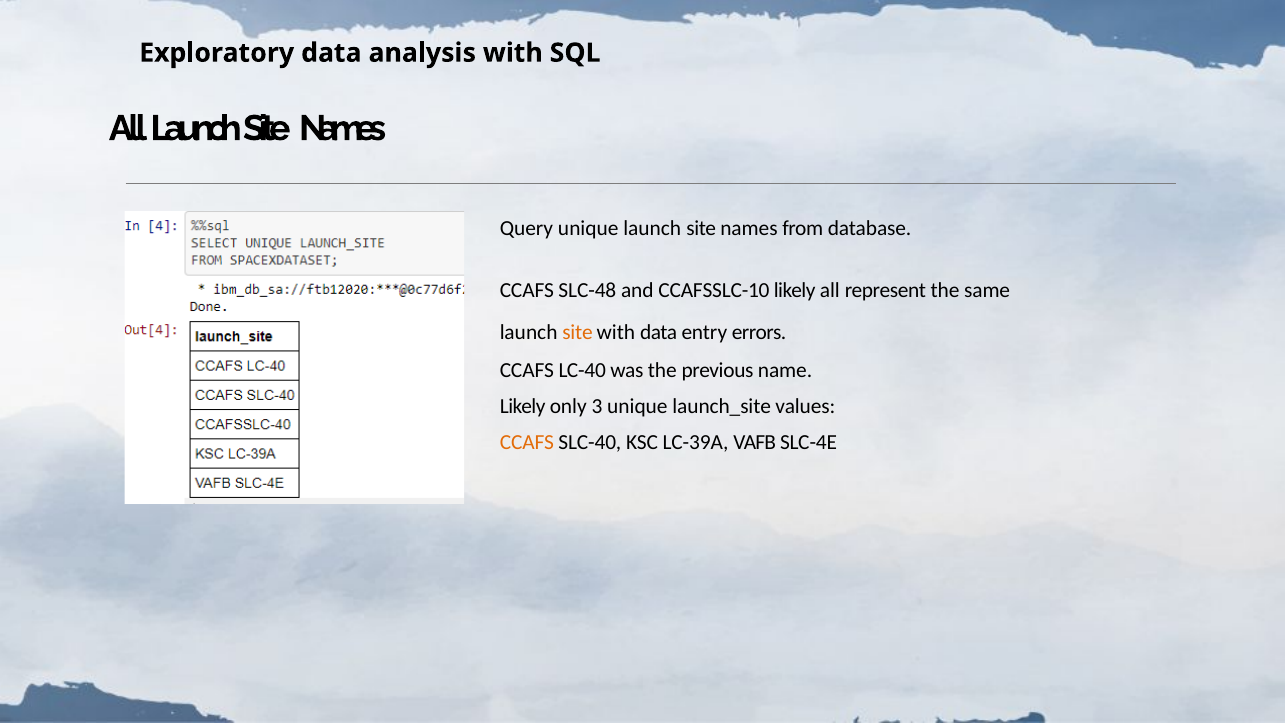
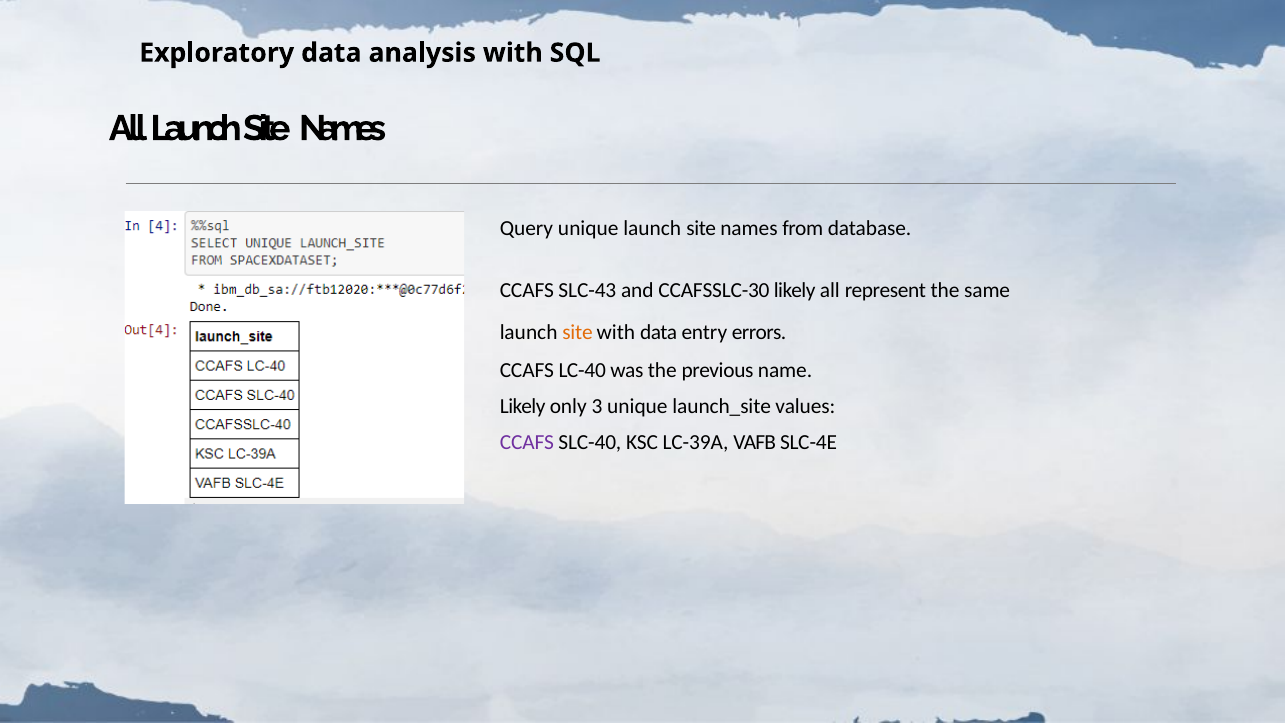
SLC-48: SLC-48 -> SLC-43
CCAFSSLC-10: CCAFSSLC-10 -> CCAFSSLC-30
CCAFS at (527, 443) colour: orange -> purple
